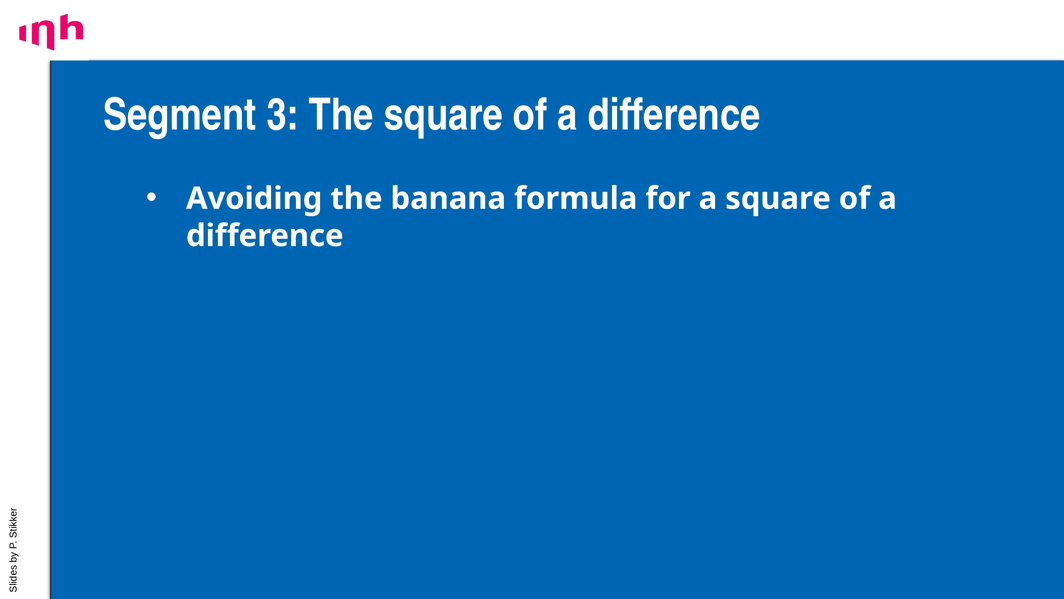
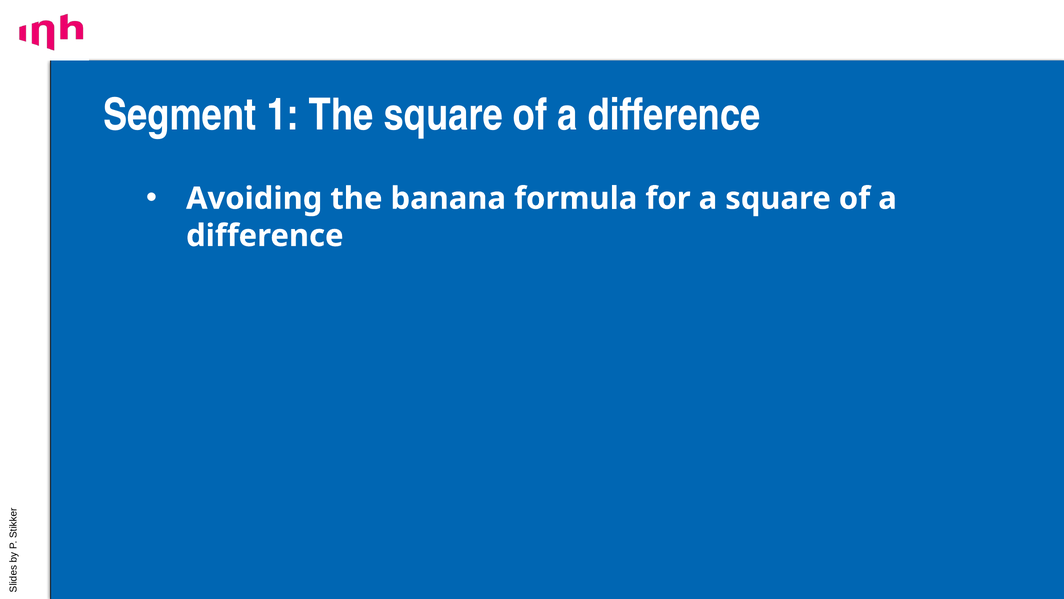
3: 3 -> 1
